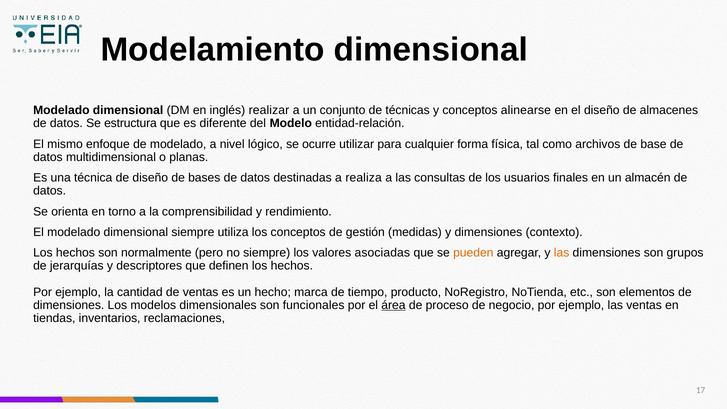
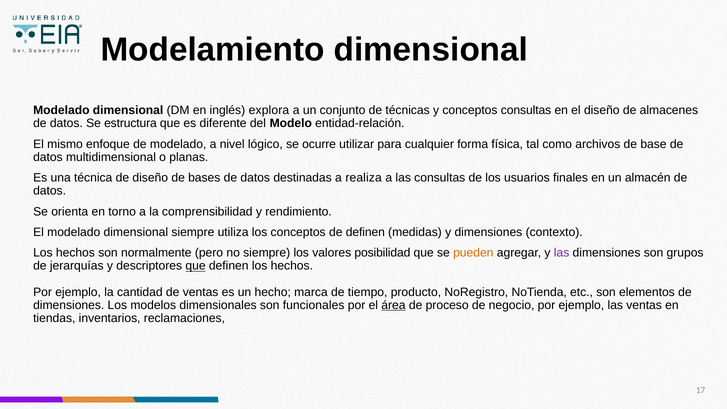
realizar: realizar -> explora
conceptos alinearse: alinearse -> consultas
de gestión: gestión -> definen
asociadas: asociadas -> posibilidad
las at (562, 253) colour: orange -> purple
que at (196, 266) underline: none -> present
